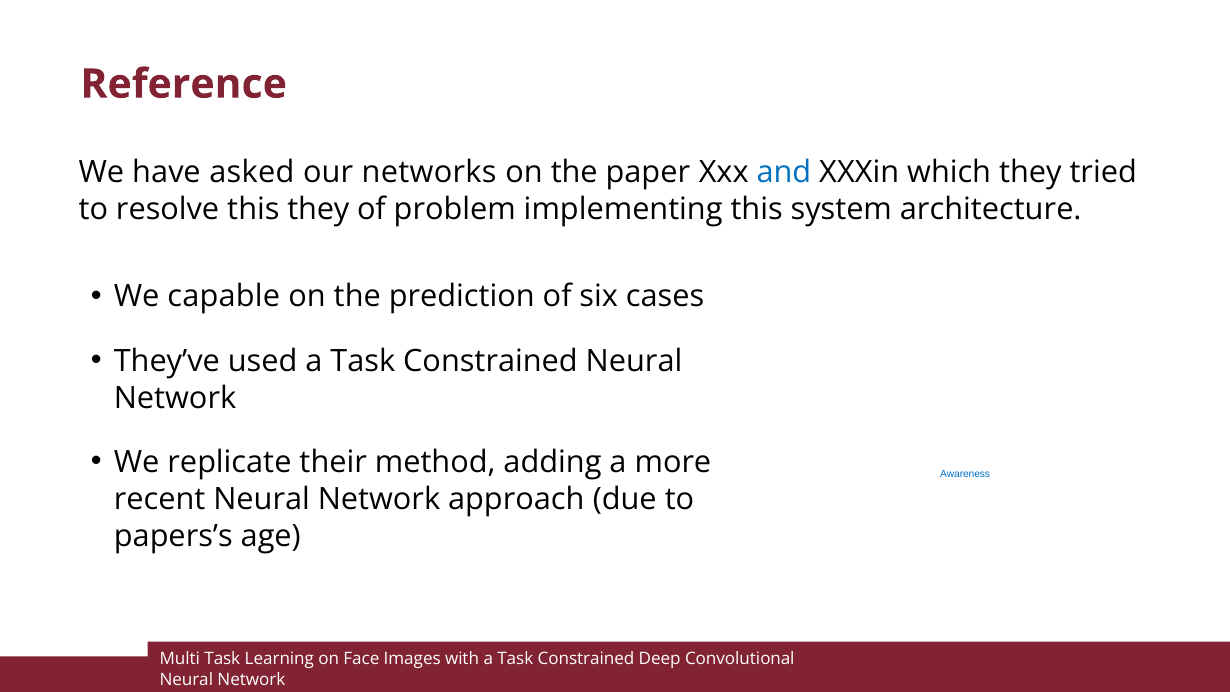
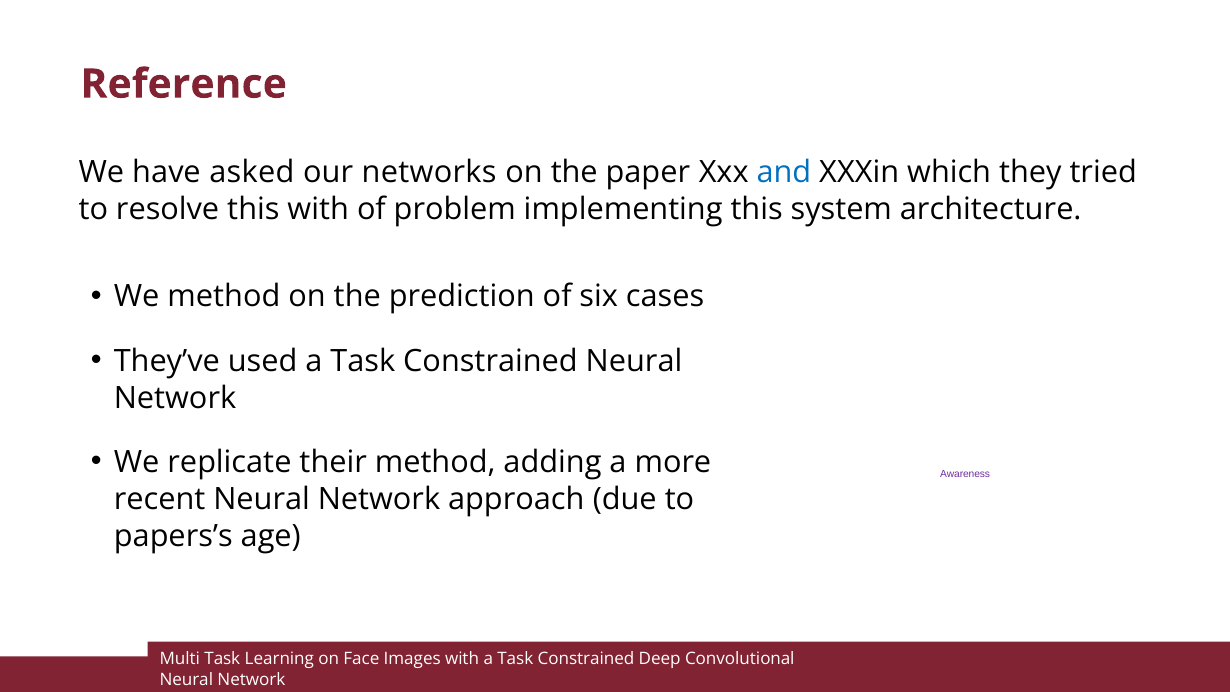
this they: they -> with
We capable: capable -> method
Awareness at (965, 474) colour: blue -> purple
